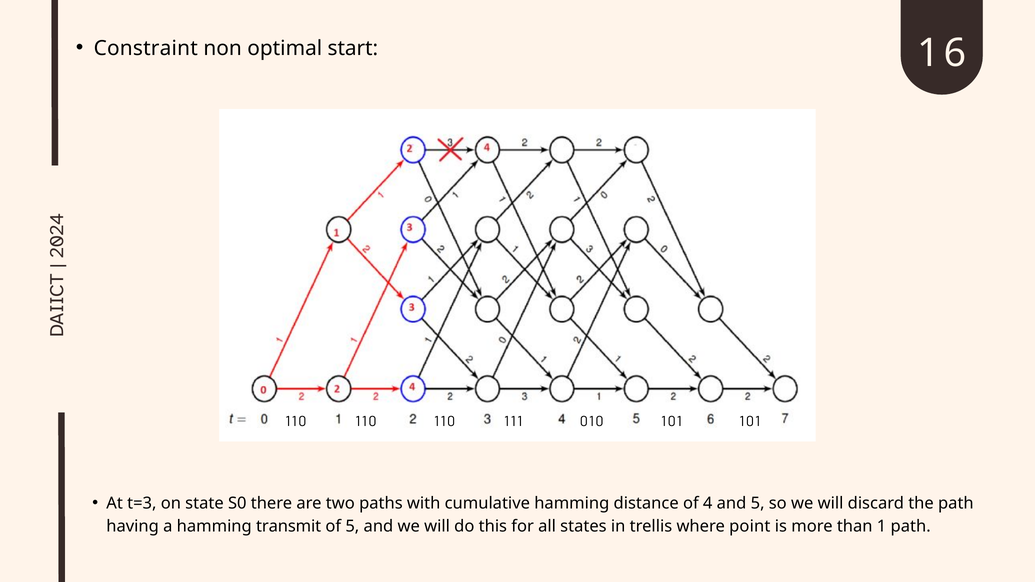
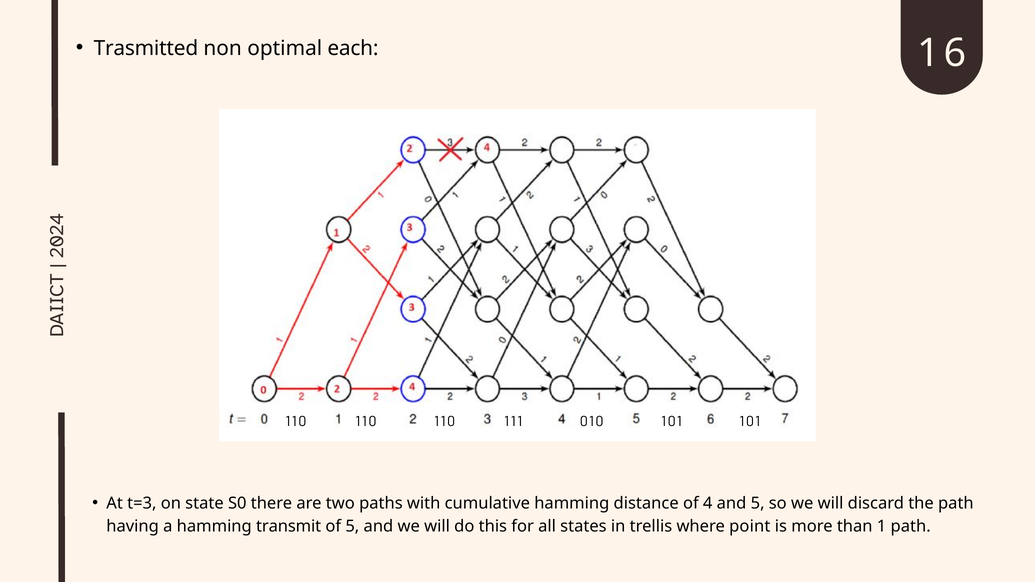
Constraint: Constraint -> Trasmitted
start: start -> each
